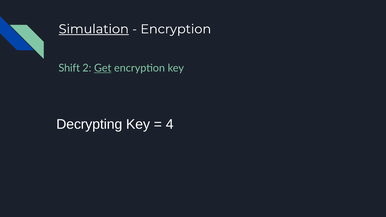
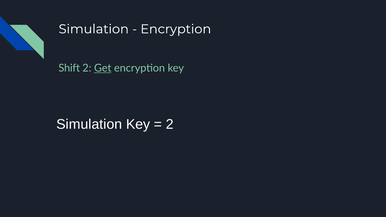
Simulation at (94, 29) underline: present -> none
Decrypting at (89, 124): Decrypting -> Simulation
4 at (170, 124): 4 -> 2
